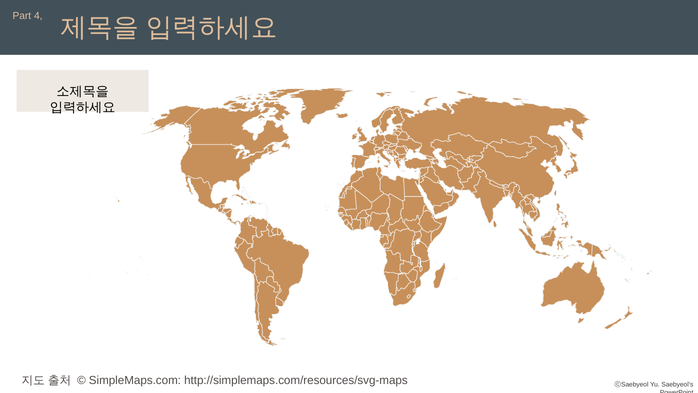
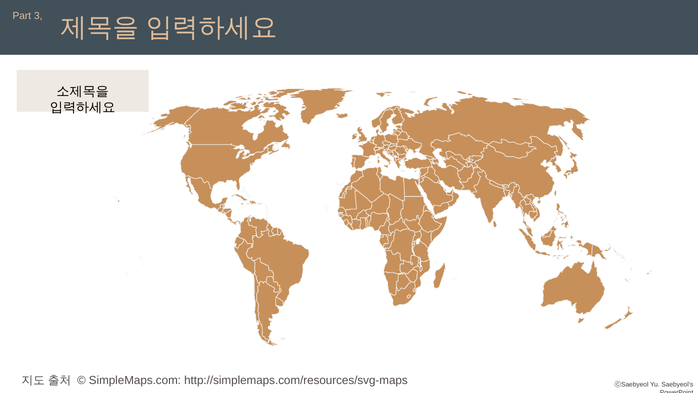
4: 4 -> 3
